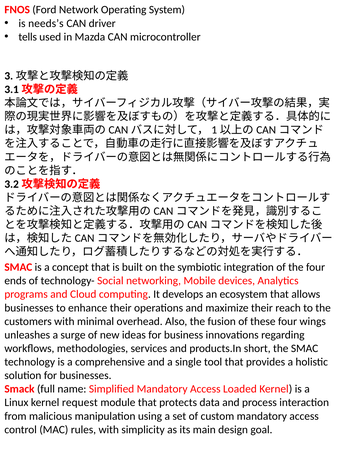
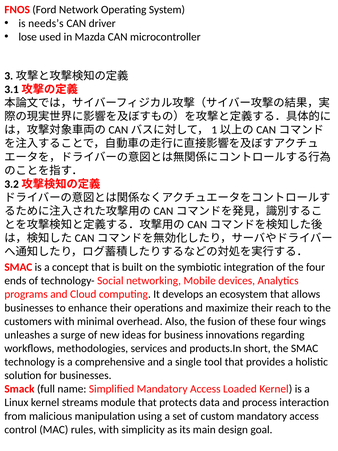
tells: tells -> lose
request: request -> streams
